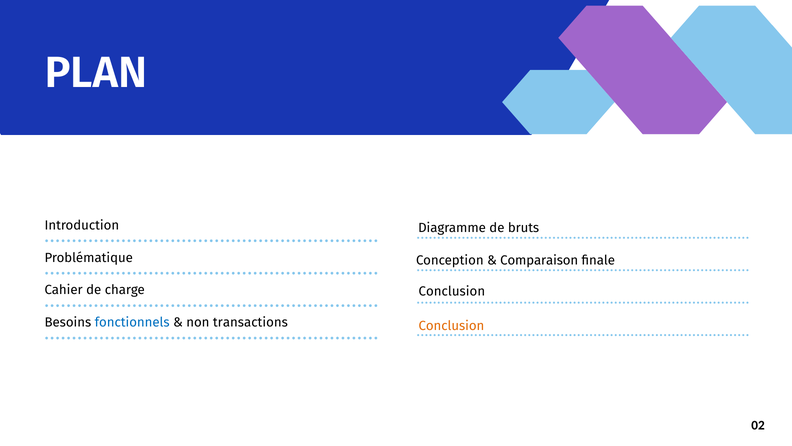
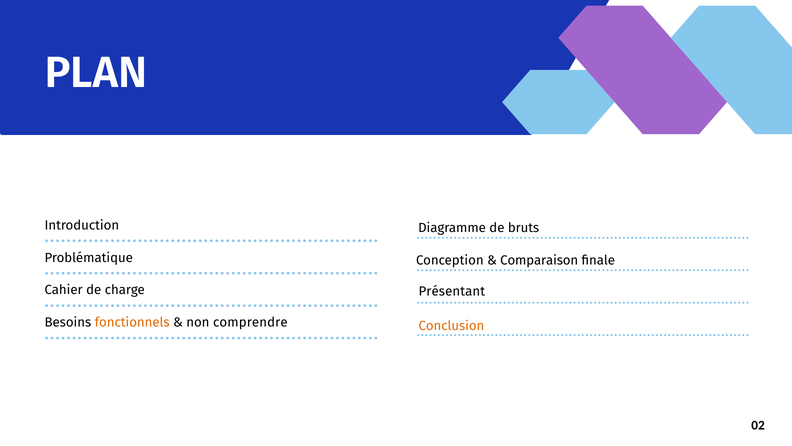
Conclusion at (452, 291): Conclusion -> Présentant
fonctionnels colour: blue -> orange
transactions: transactions -> comprendre
